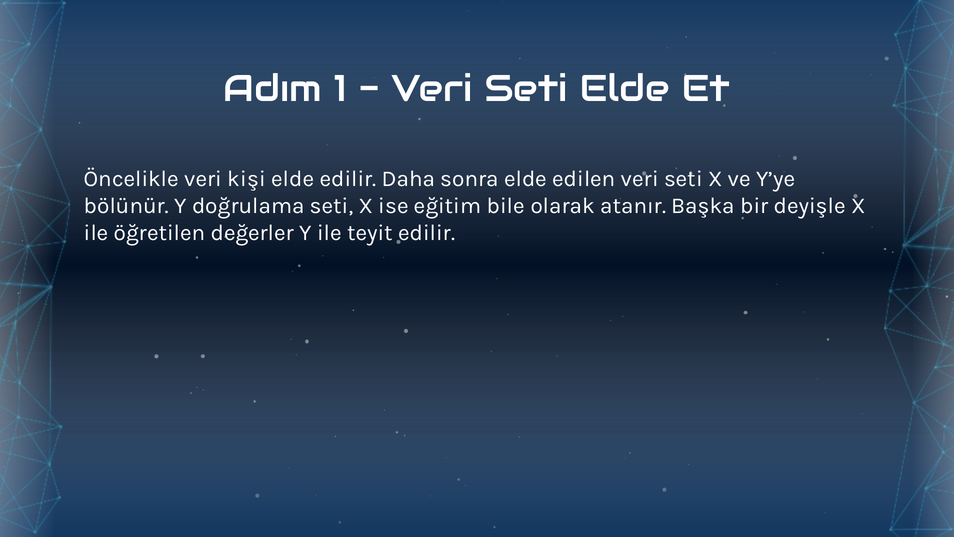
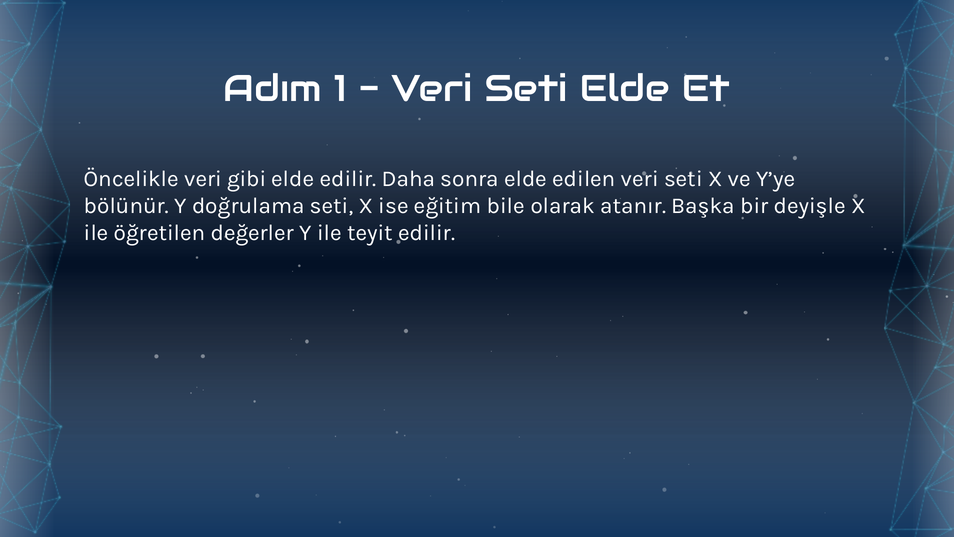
kişi: kişi -> gibi
